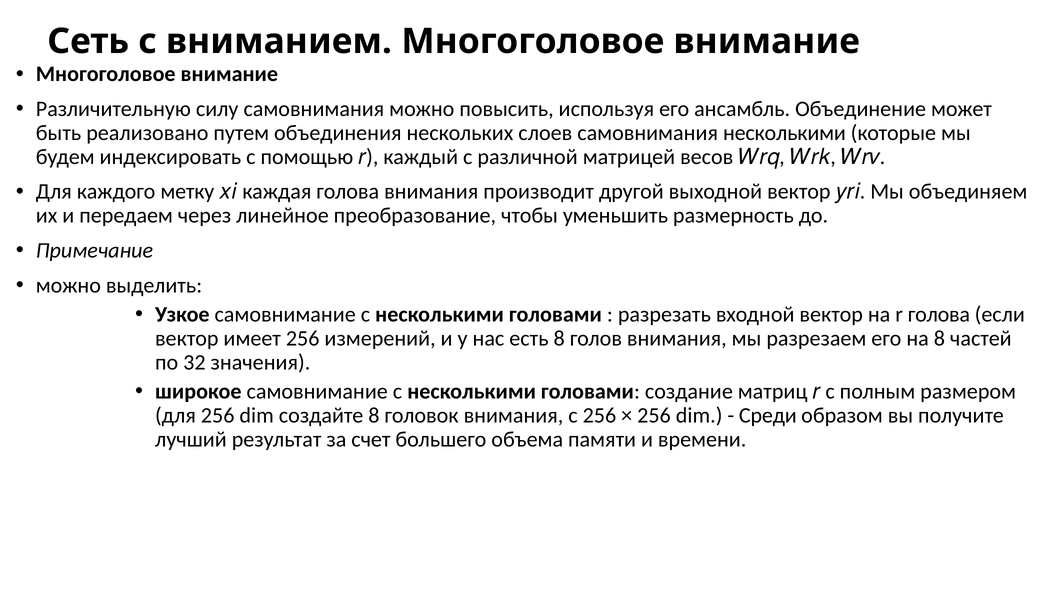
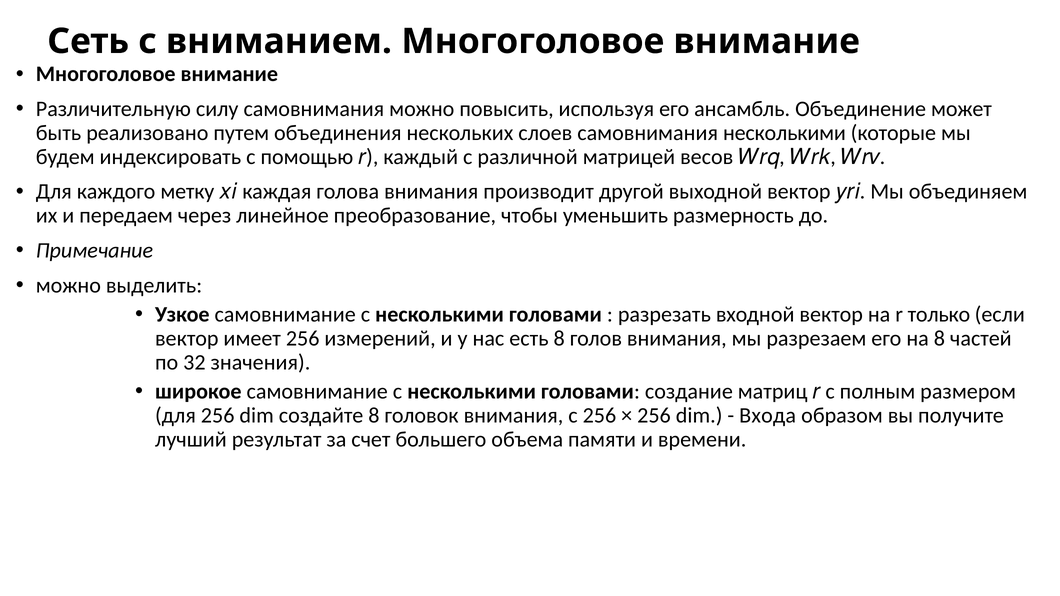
r голова: голова -> только
Среди: Среди -> Входа
